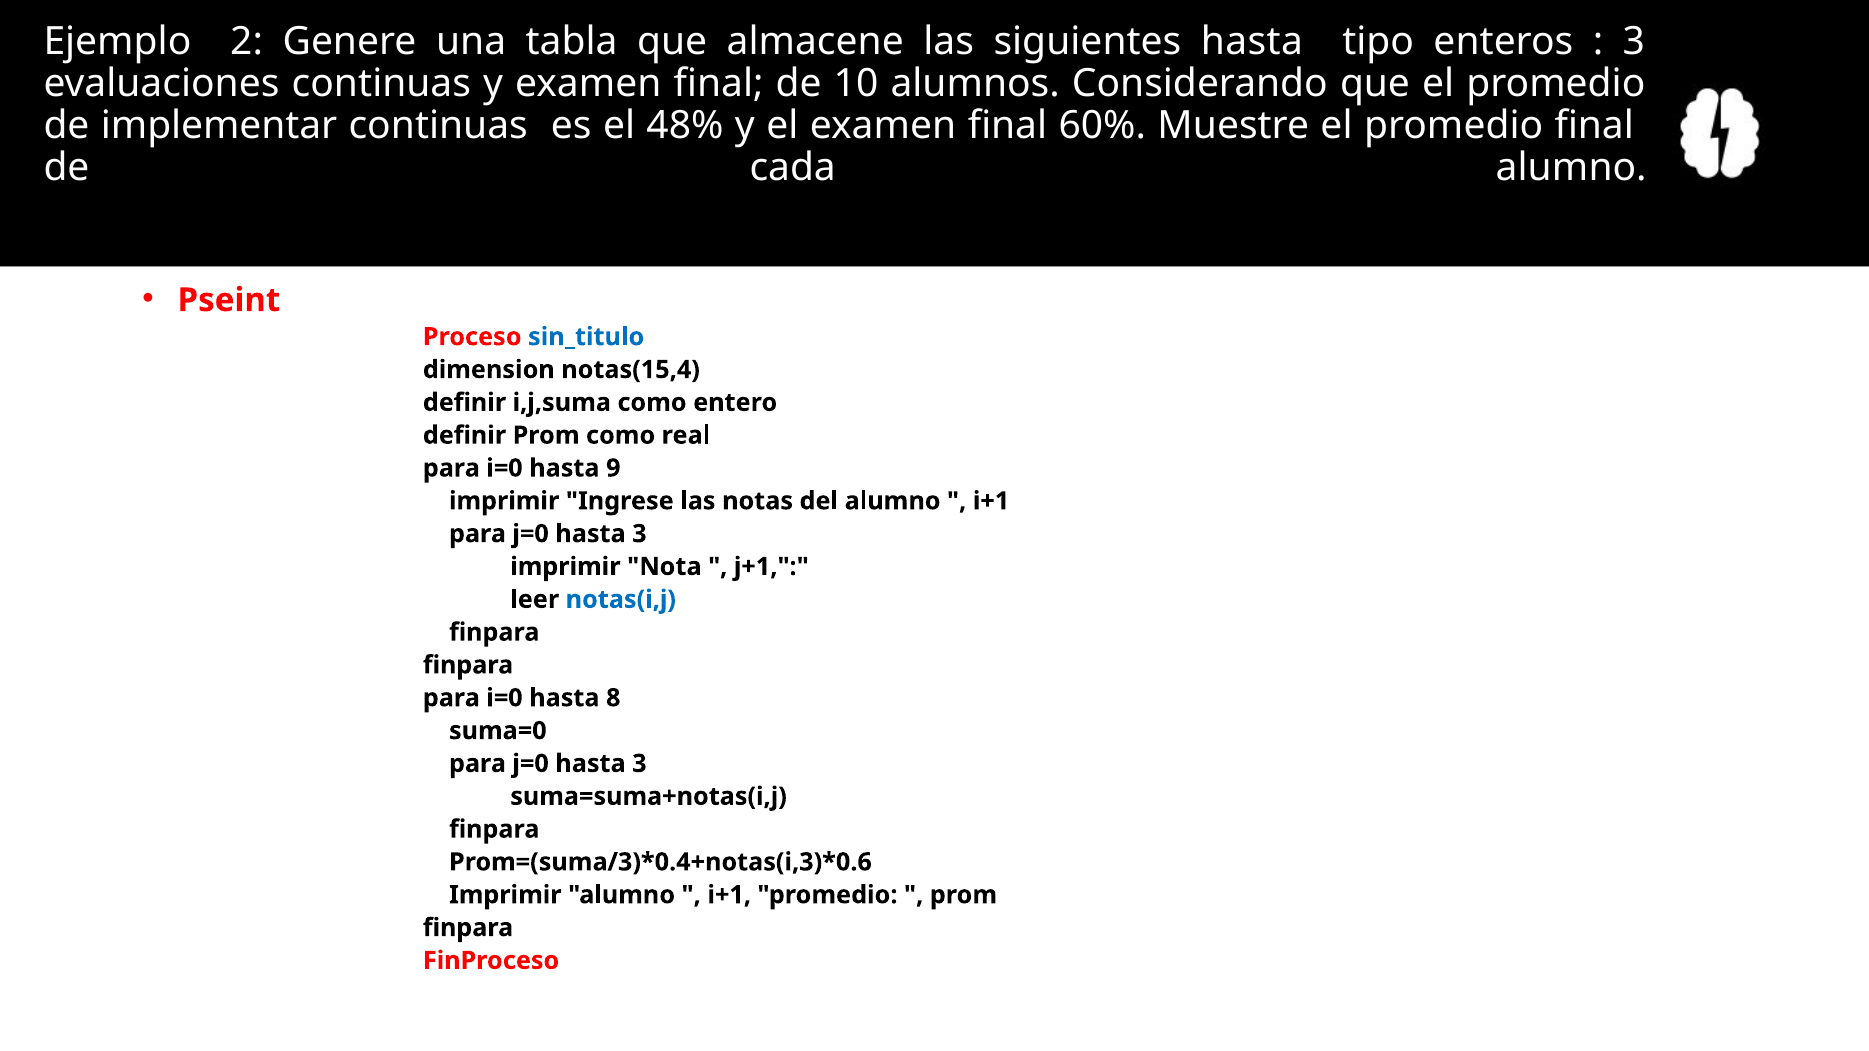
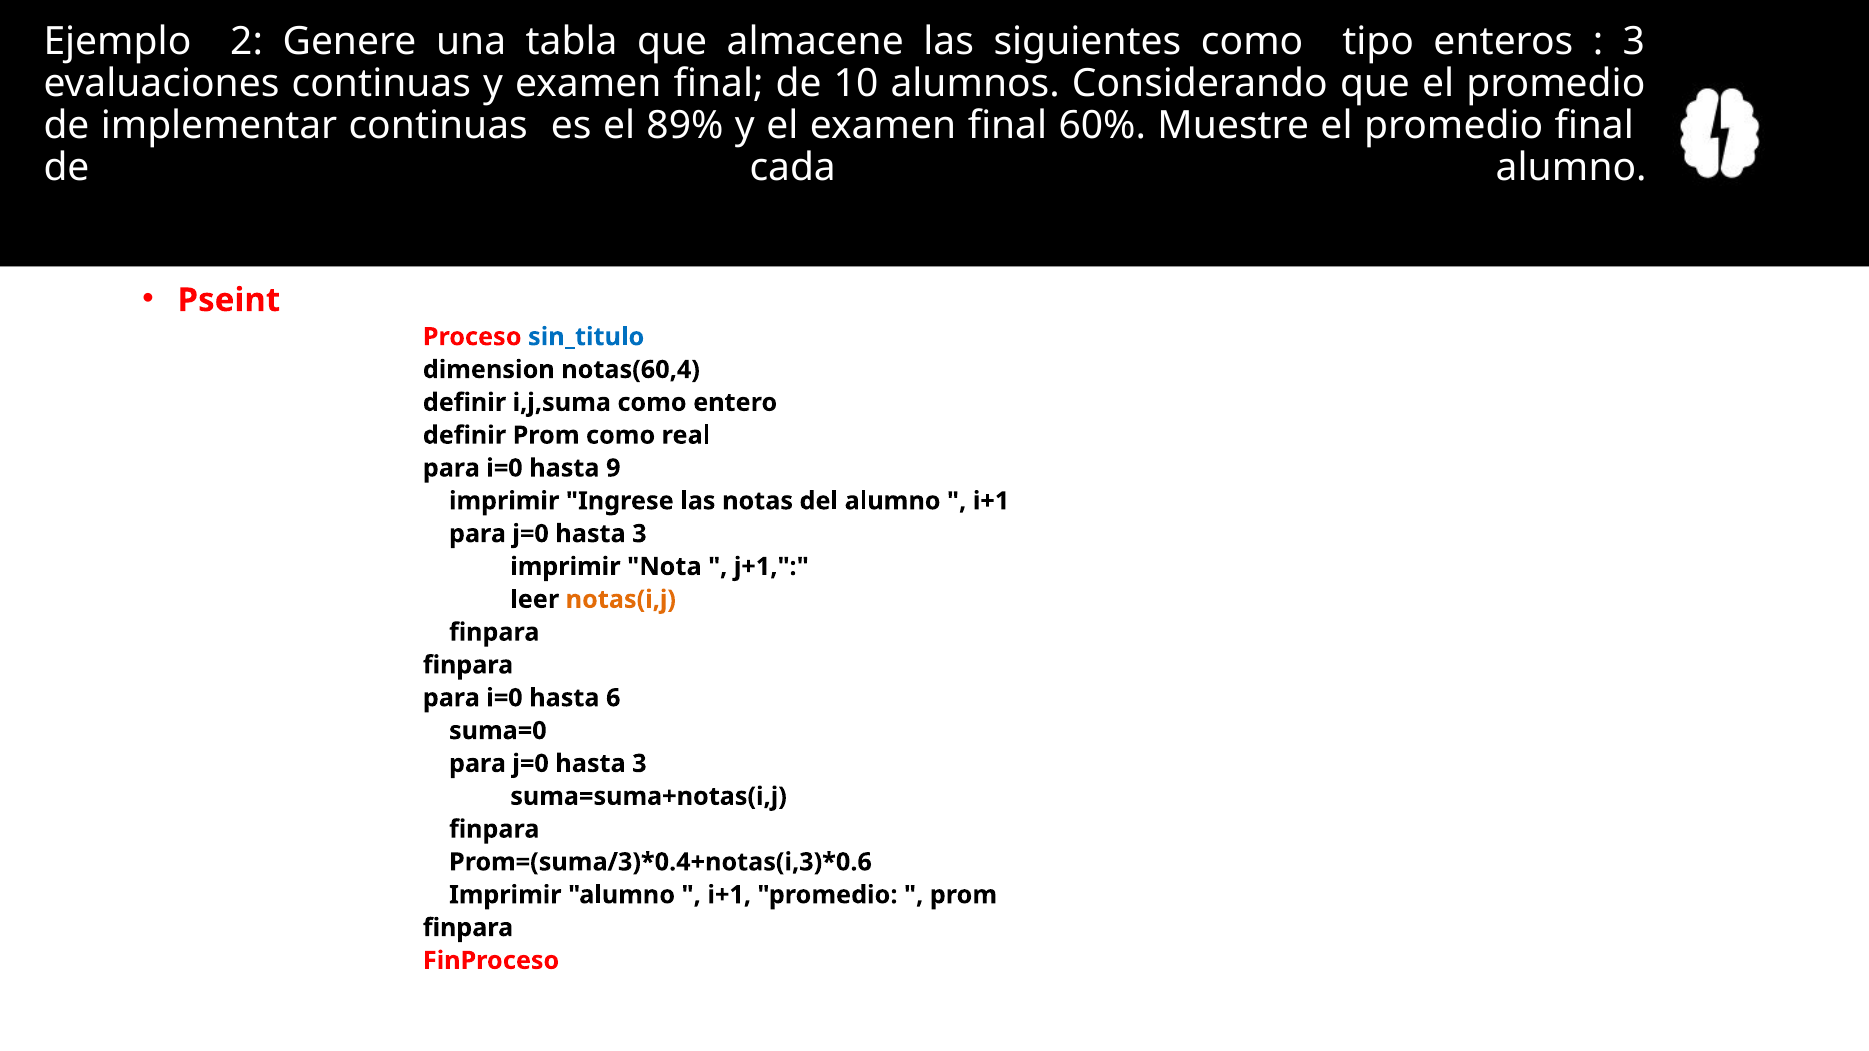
siguientes hasta: hasta -> como
48%: 48% -> 89%
notas(15,4: notas(15,4 -> notas(60,4
notas(i,j colour: blue -> orange
8: 8 -> 6
